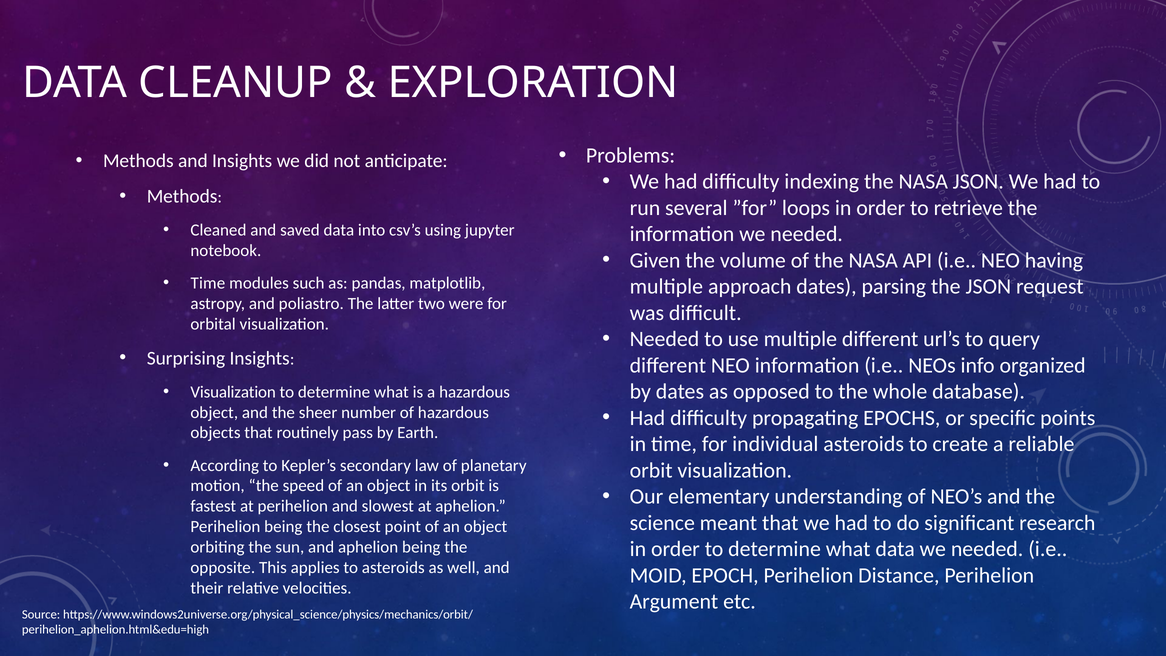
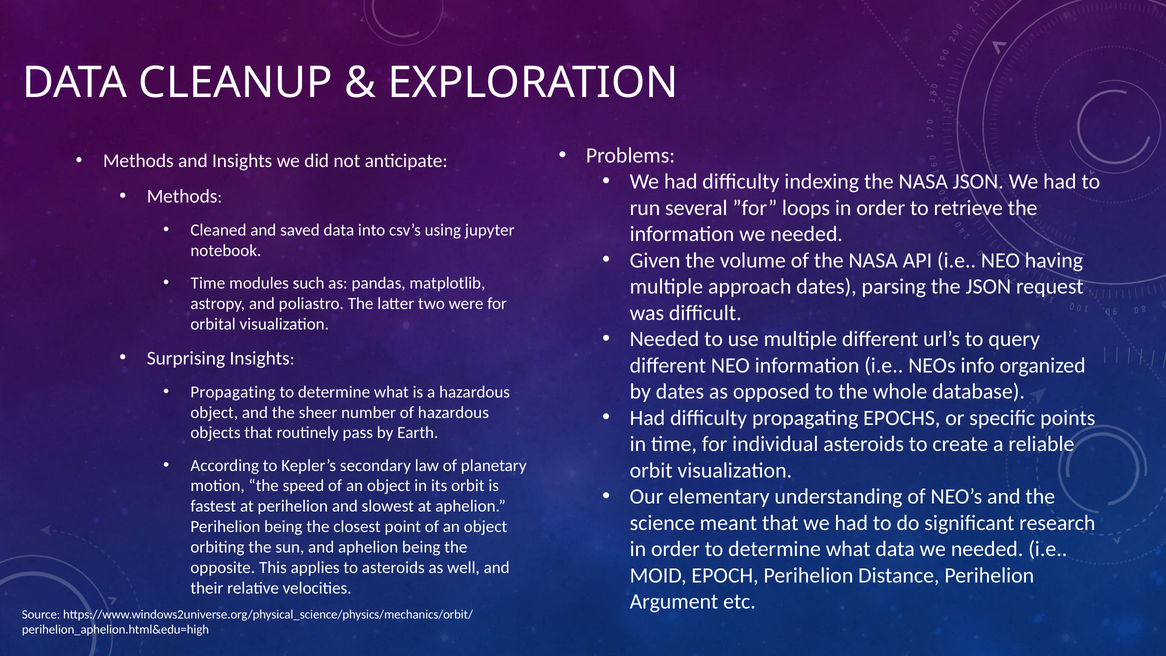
Visualization at (233, 392): Visualization -> Propagating
